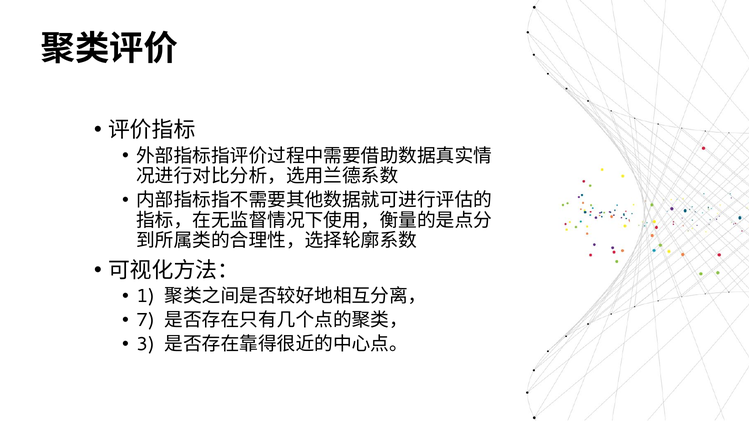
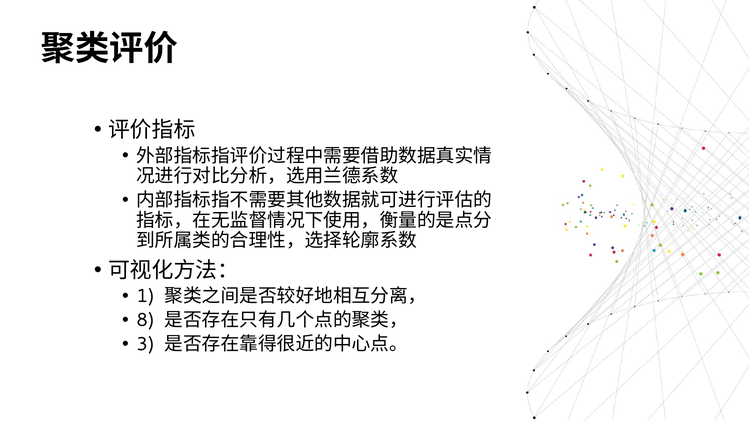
7: 7 -> 8
